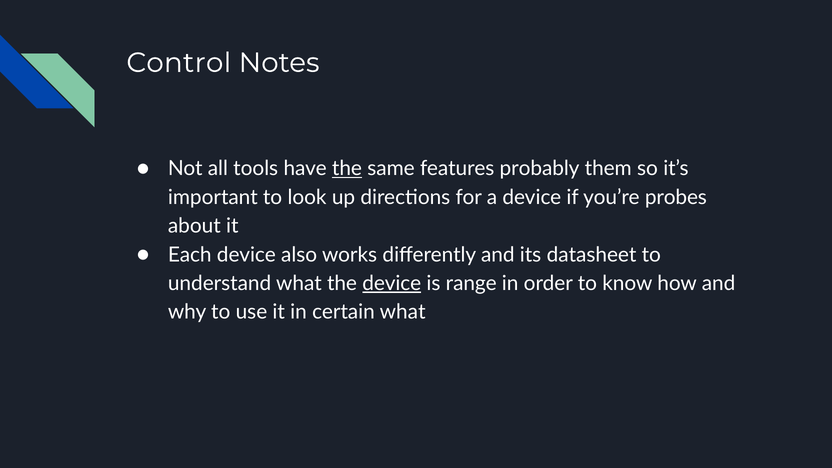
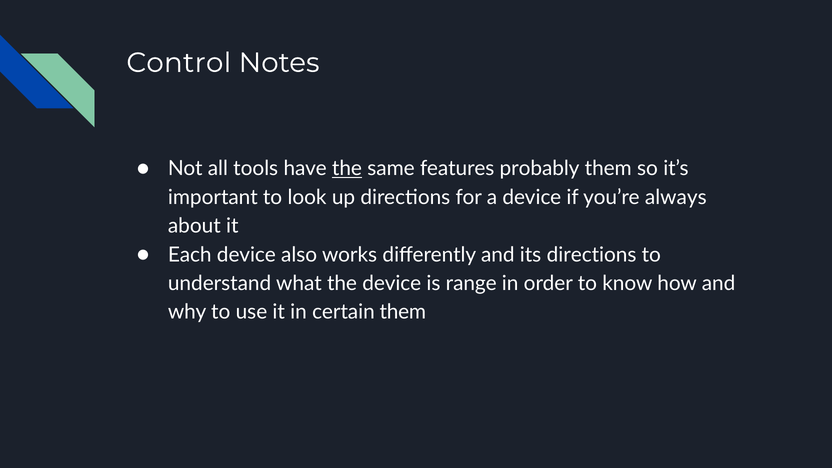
probes: probes -> always
its datasheet: datasheet -> directions
device at (392, 283) underline: present -> none
certain what: what -> them
